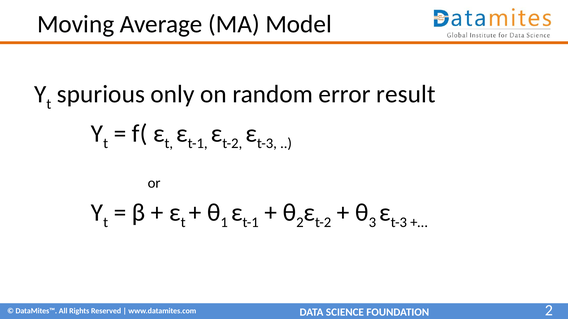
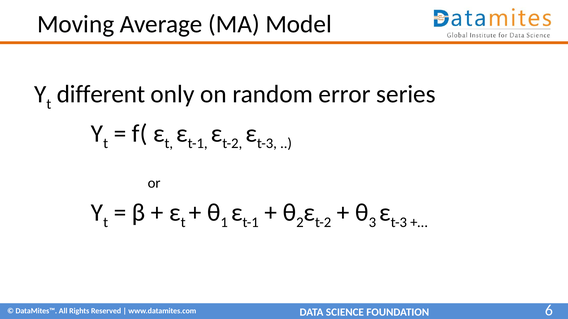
spurious: spurious -> different
result: result -> series
FOUNDATION 2: 2 -> 6
